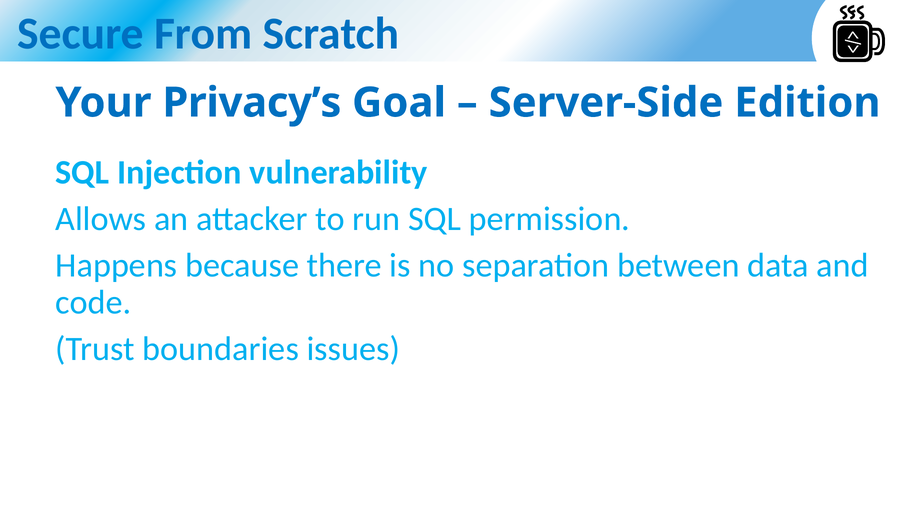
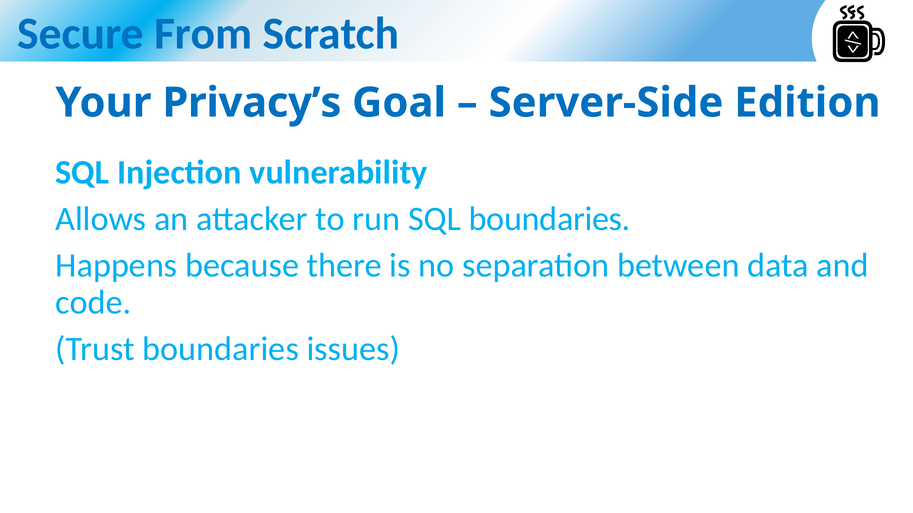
SQL permission: permission -> boundaries
